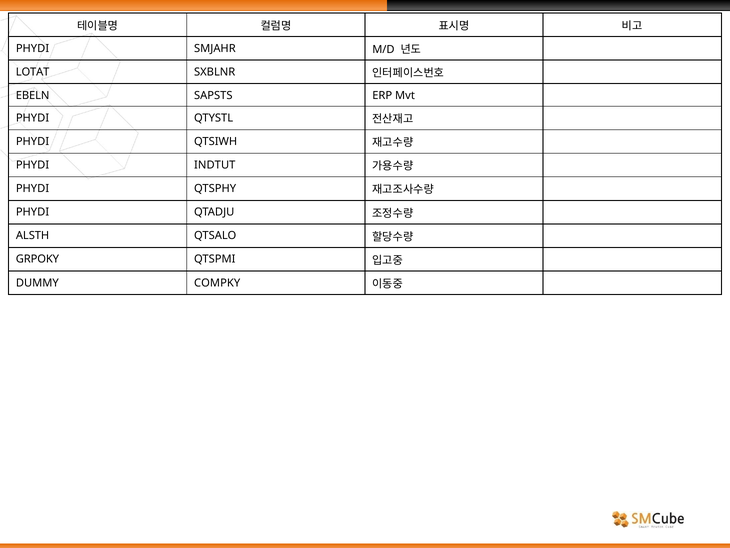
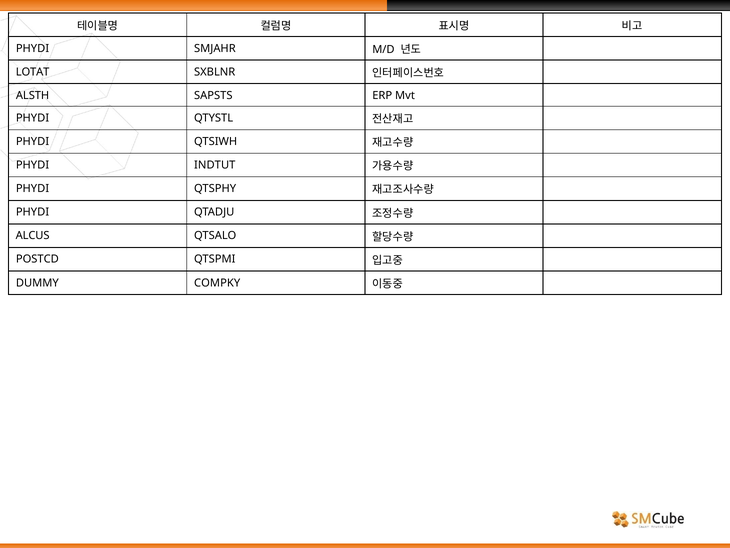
EBELN: EBELN -> ALSTH
ALSTH: ALSTH -> ALCUS
GRPOKY: GRPOKY -> POSTCD
